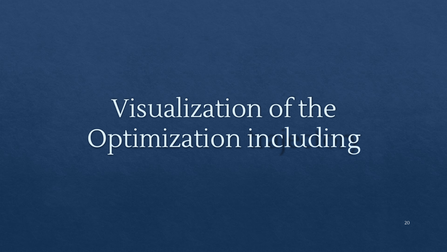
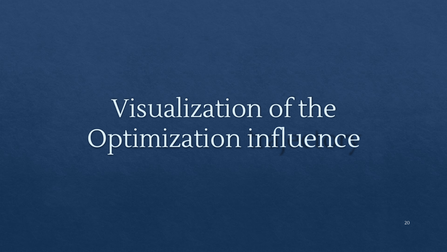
including: including -> influence
